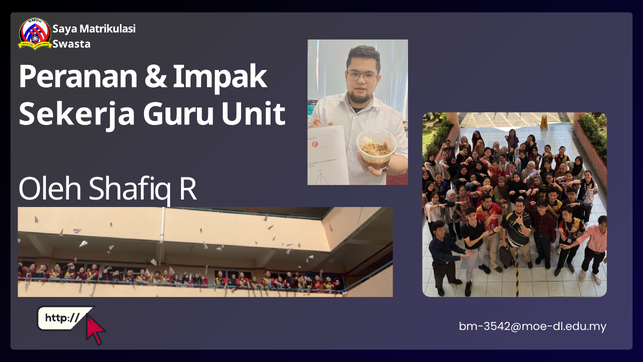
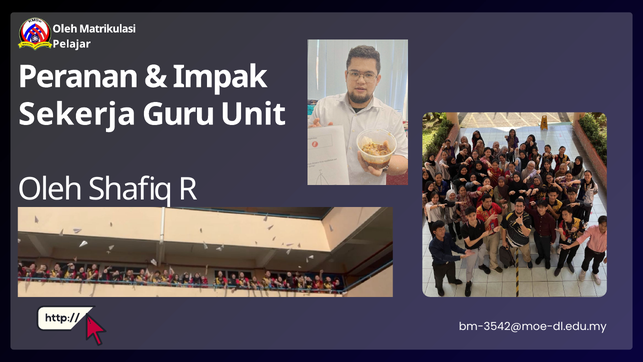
Saya at (65, 29): Saya -> Oleh
Swasta: Swasta -> Pelajar
